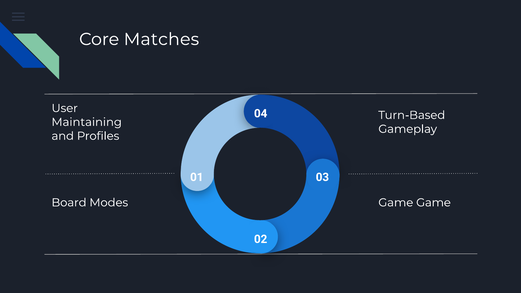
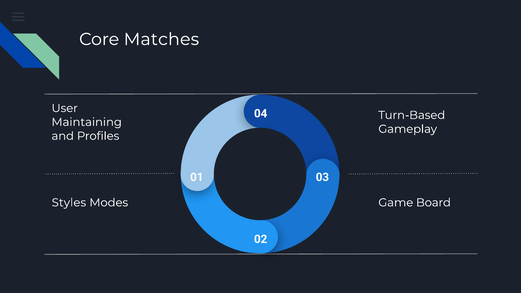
Board: Board -> Styles
Game Game: Game -> Board
